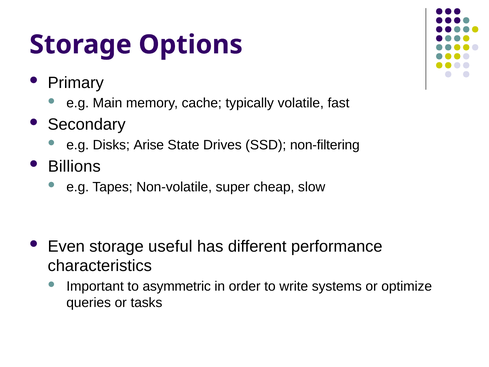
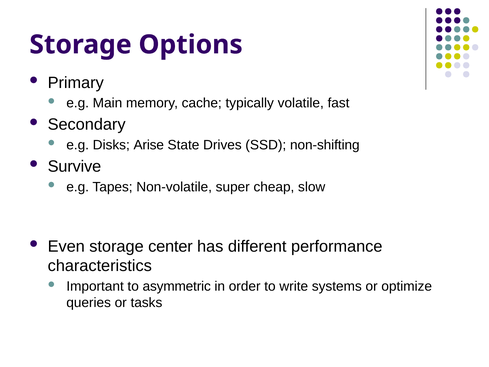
non-filtering: non-filtering -> non-shifting
Billions: Billions -> Survive
useful: useful -> center
